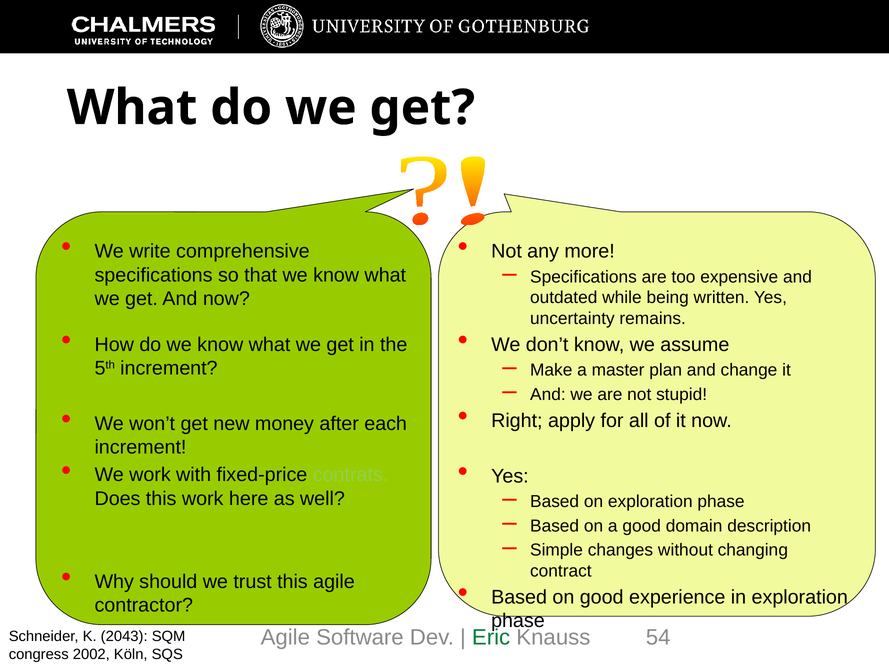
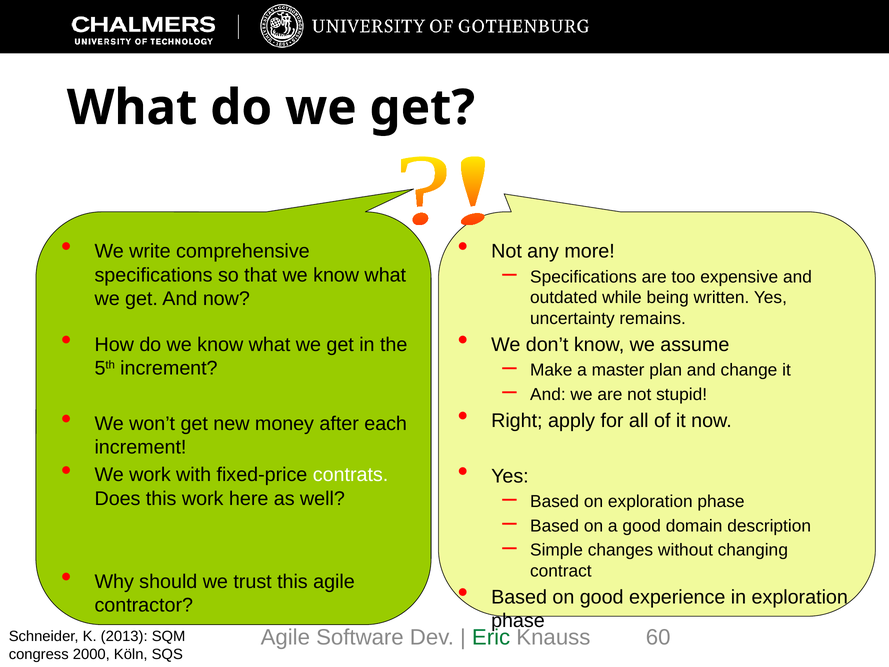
contrats colour: light green -> white
54: 54 -> 60
2043: 2043 -> 2013
2002: 2002 -> 2000
